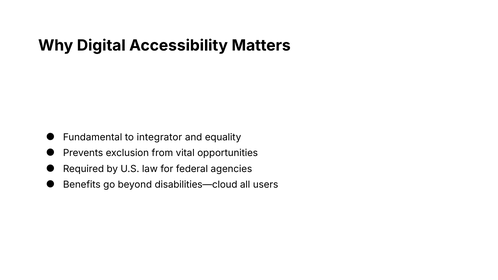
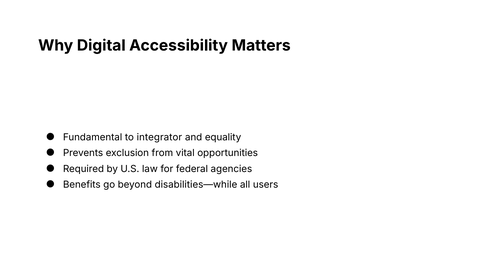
disabilities—cloud: disabilities—cloud -> disabilities—while
